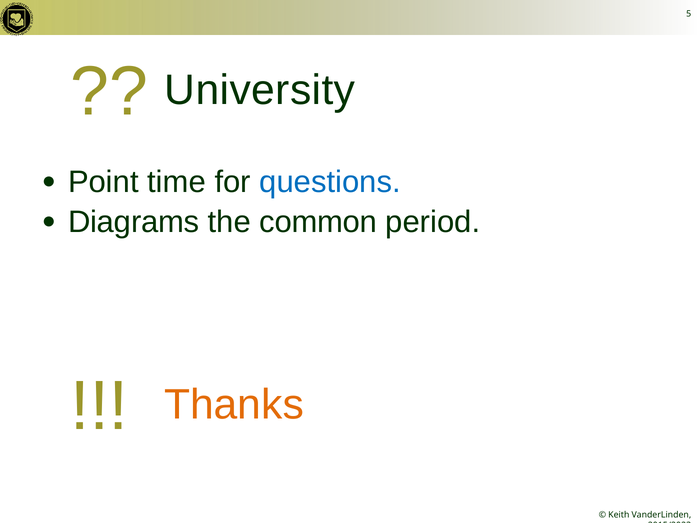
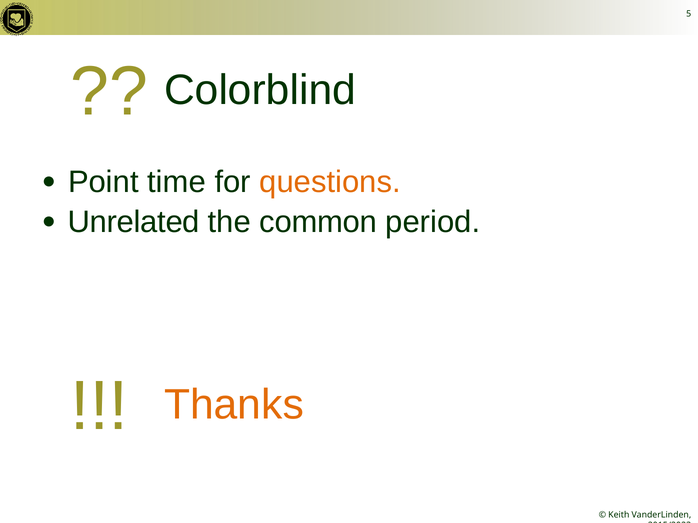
University: University -> Colorblind
questions colour: blue -> orange
Diagrams: Diagrams -> Unrelated
